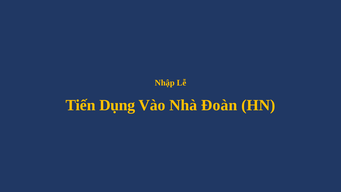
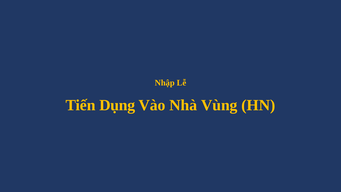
Đoàn: Đoàn -> Vùng
